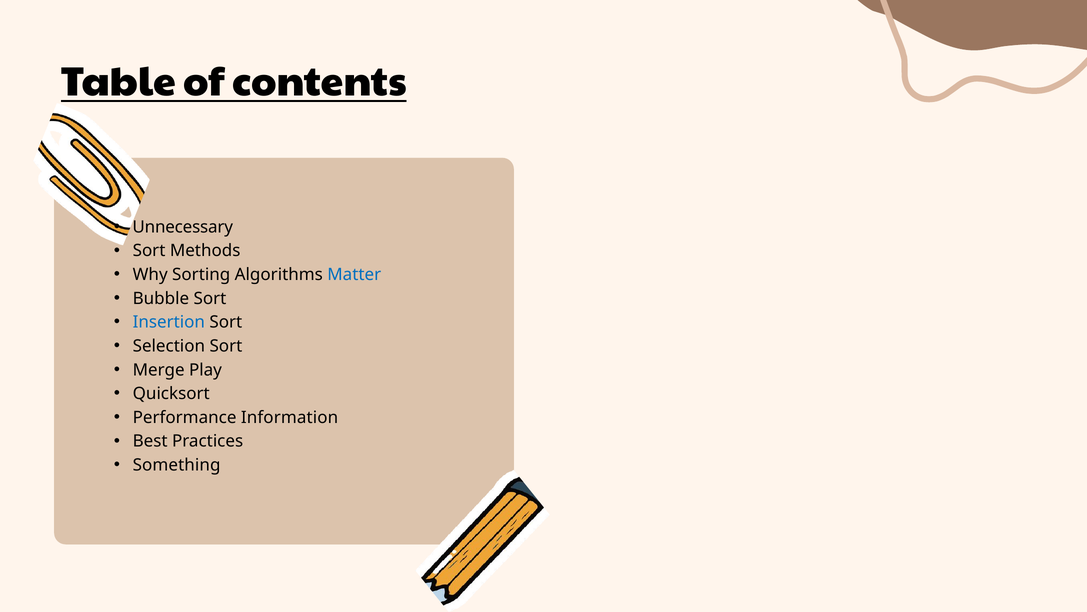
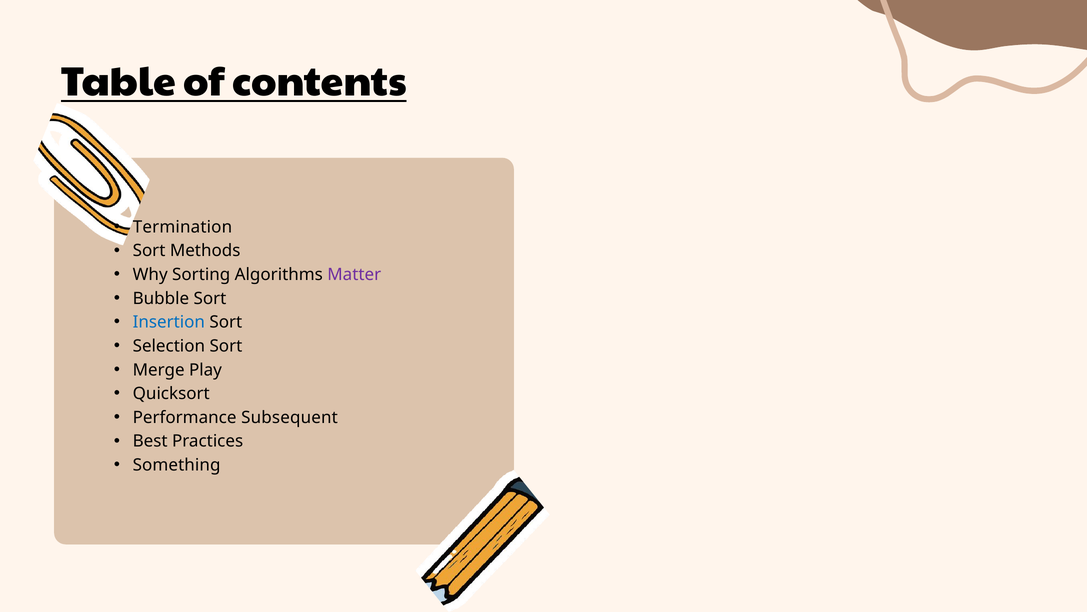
Unnecessary: Unnecessary -> Termination
Matter colour: blue -> purple
Information: Information -> Subsequent
